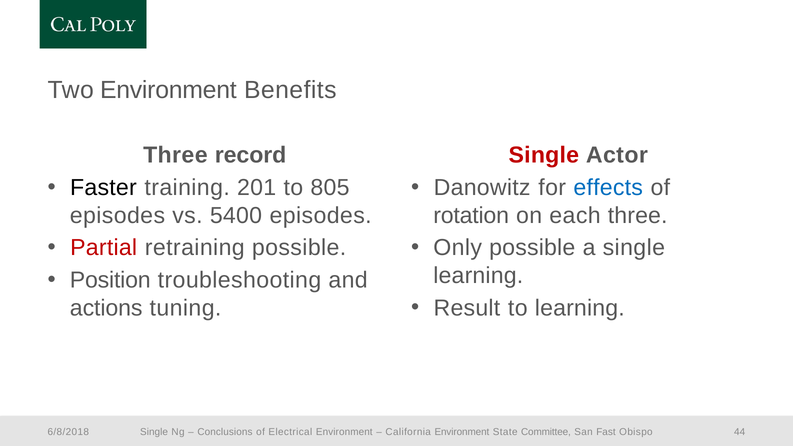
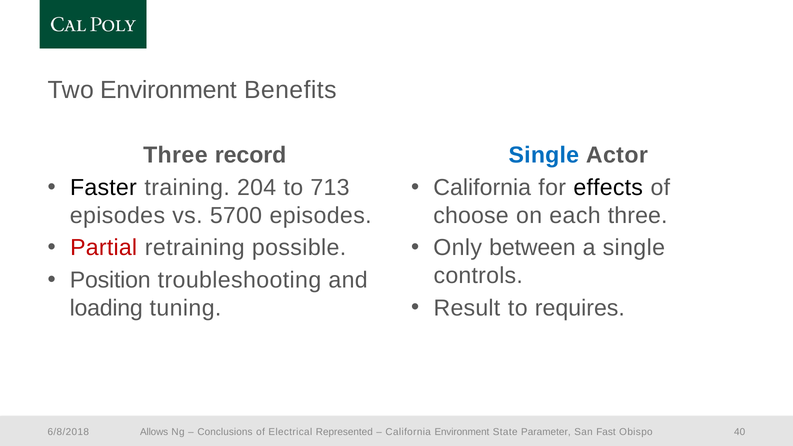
Single at (544, 155) colour: red -> blue
201: 201 -> 204
805: 805 -> 713
Danowitz at (482, 188): Danowitz -> California
effects colour: blue -> black
5400: 5400 -> 5700
rotation: rotation -> choose
Only possible: possible -> between
learning at (478, 276): learning -> controls
to learning: learning -> requires
actions: actions -> loading
Single at (154, 432): Single -> Allows
Electrical Environment: Environment -> Represented
Committee: Committee -> Parameter
44: 44 -> 40
